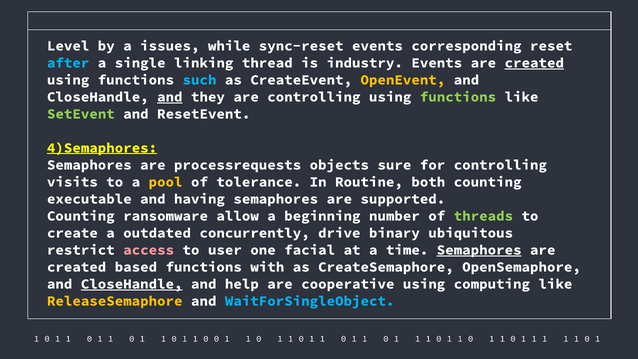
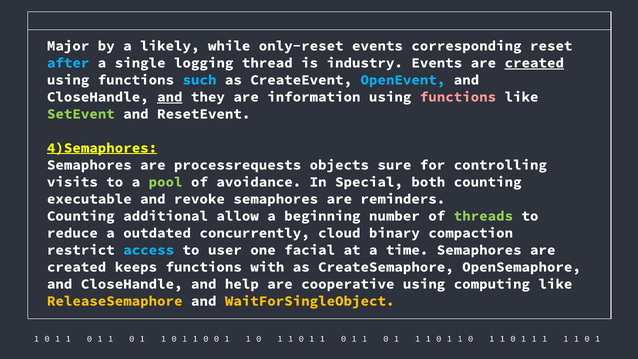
Level: Level -> Major
issues: issues -> likely
sync-reset: sync-reset -> only-reset
linking: linking -> logging
OpenEvent colour: yellow -> light blue
are controlling: controlling -> information
functions at (458, 97) colour: light green -> pink
pool colour: yellow -> light green
tolerance: tolerance -> avoidance
Routine: Routine -> Special
having: having -> revoke
supported: supported -> reminders
ransomware: ransomware -> additional
create: create -> reduce
drive: drive -> cloud
ubiquitous: ubiquitous -> compaction
access colour: pink -> light blue
Semaphores at (479, 250) underline: present -> none
based: based -> keeps
CloseHandle at (132, 284) underline: present -> none
WaitForSingleObject colour: light blue -> yellow
